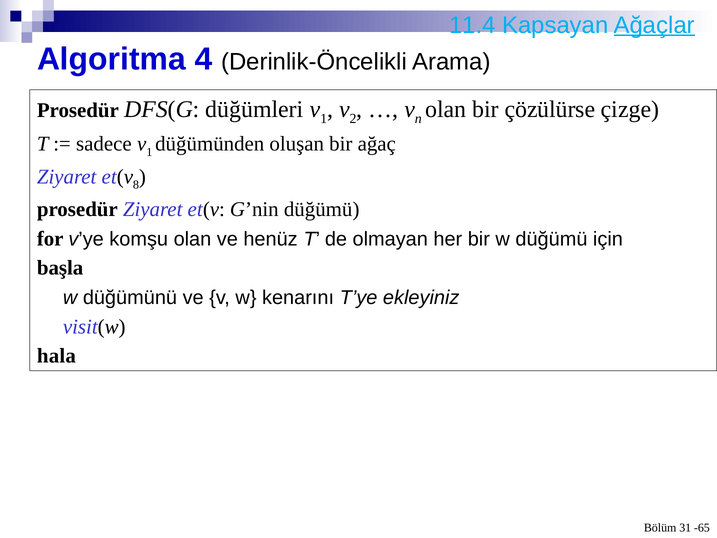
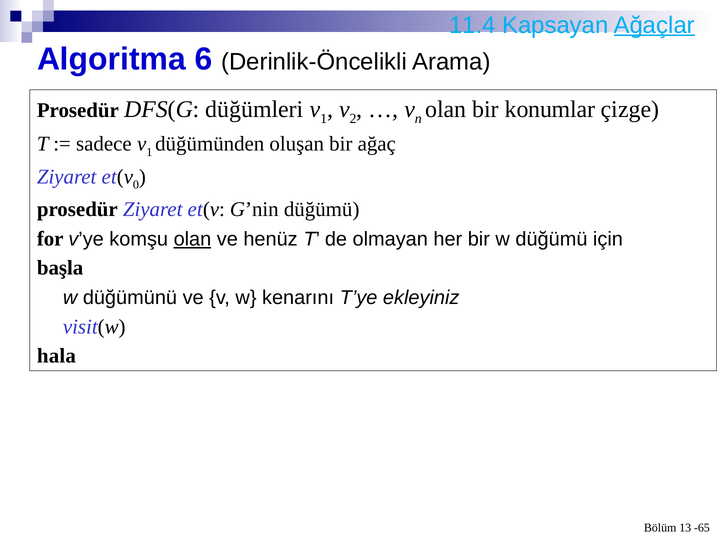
4: 4 -> 6
çözülürse: çözülürse -> konumlar
8: 8 -> 0
olan at (192, 239) underline: none -> present
31: 31 -> 13
